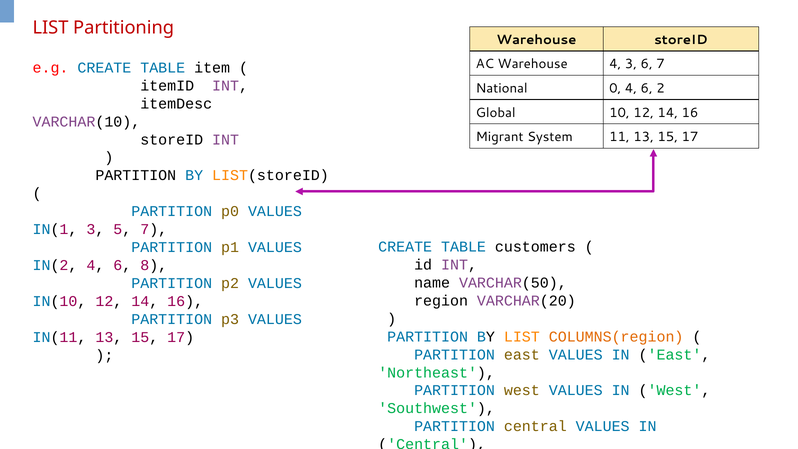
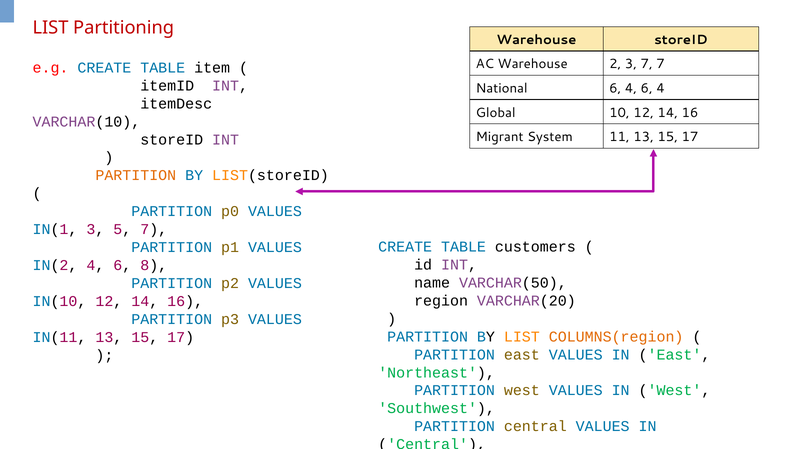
Warehouse 4: 4 -> 2
3 6: 6 -> 7
National 0: 0 -> 6
4 6 2: 2 -> 4
PARTITION at (136, 175) colour: black -> orange
